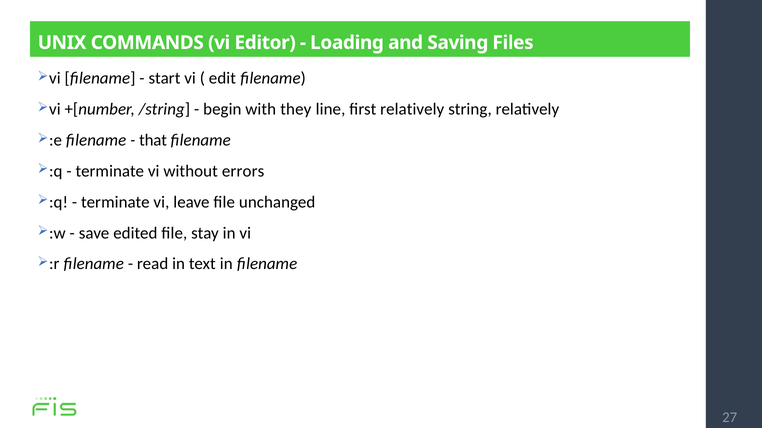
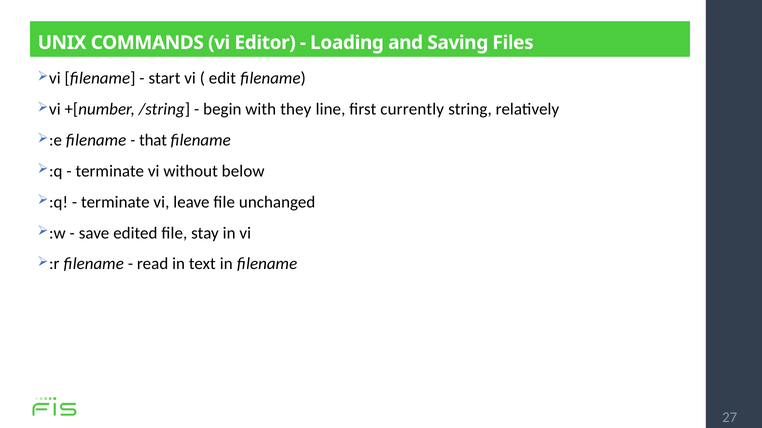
first relatively: relatively -> currently
errors: errors -> below
